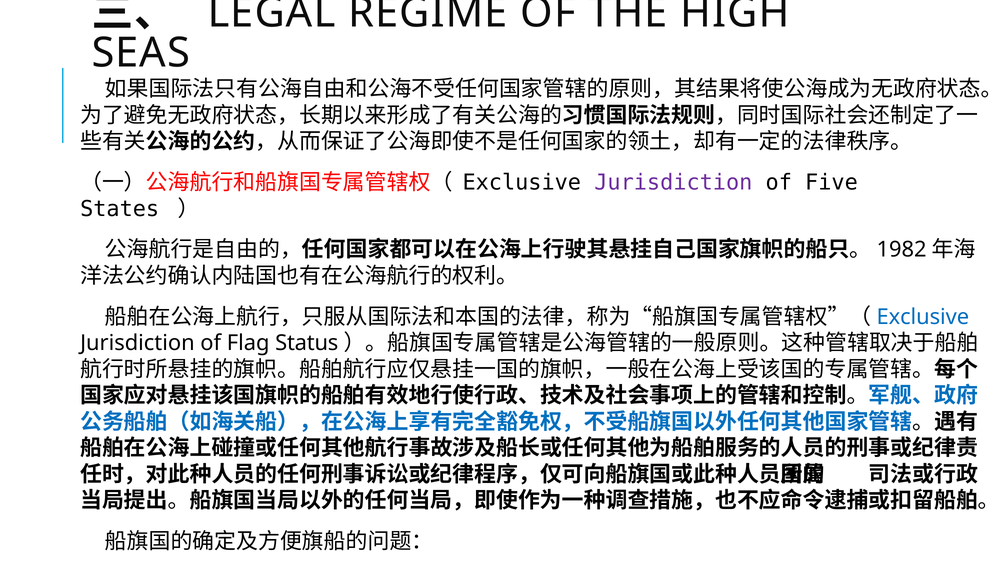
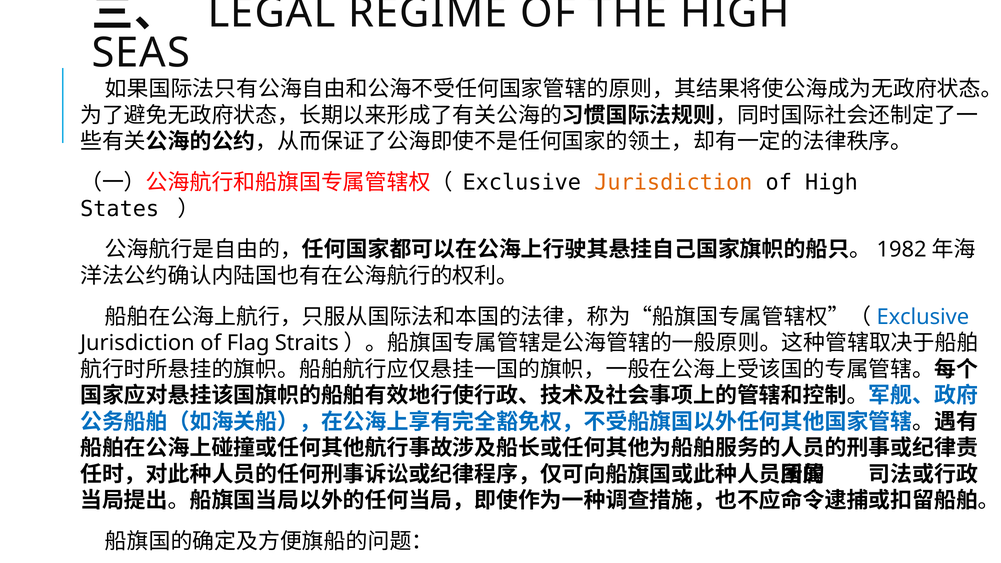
Jurisdiction at (673, 183) colour: purple -> orange
of Five: Five -> High
Status: Status -> Straits
